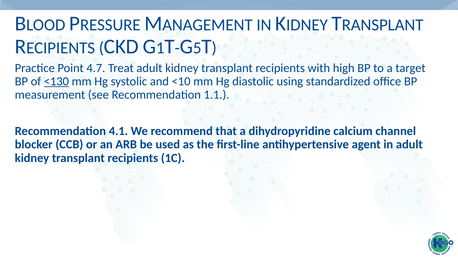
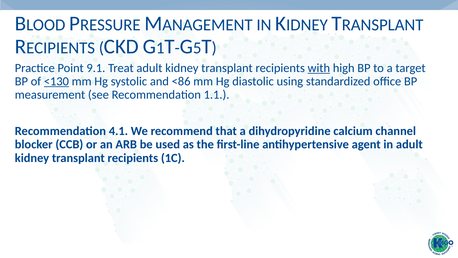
4.7: 4.7 -> 9.1
with underline: none -> present
<10: <10 -> <86
